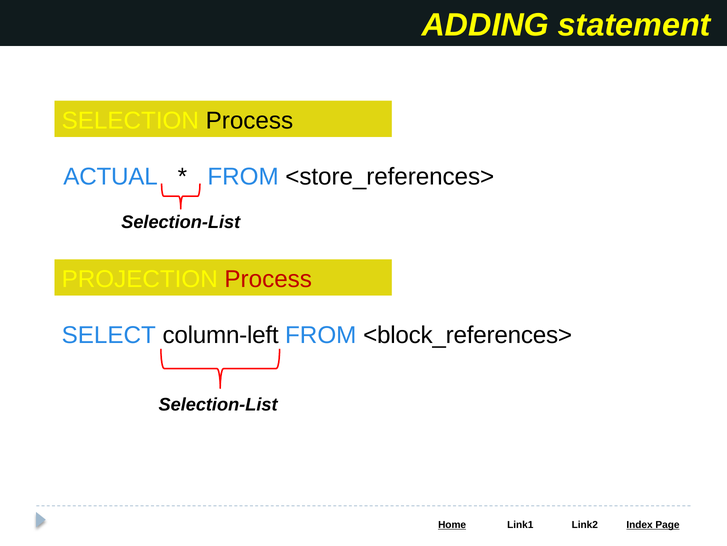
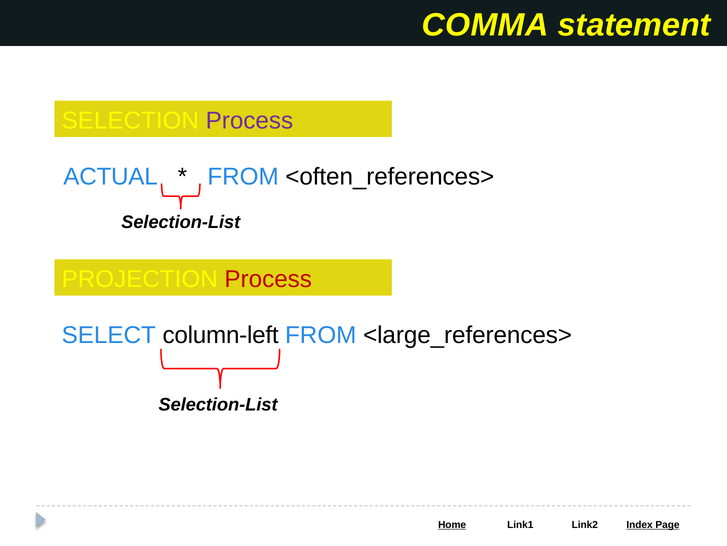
ADDING: ADDING -> COMMA
Process at (249, 120) colour: black -> purple
<store_references>: <store_references> -> <often_references>
<block_references>: <block_references> -> <large_references>
